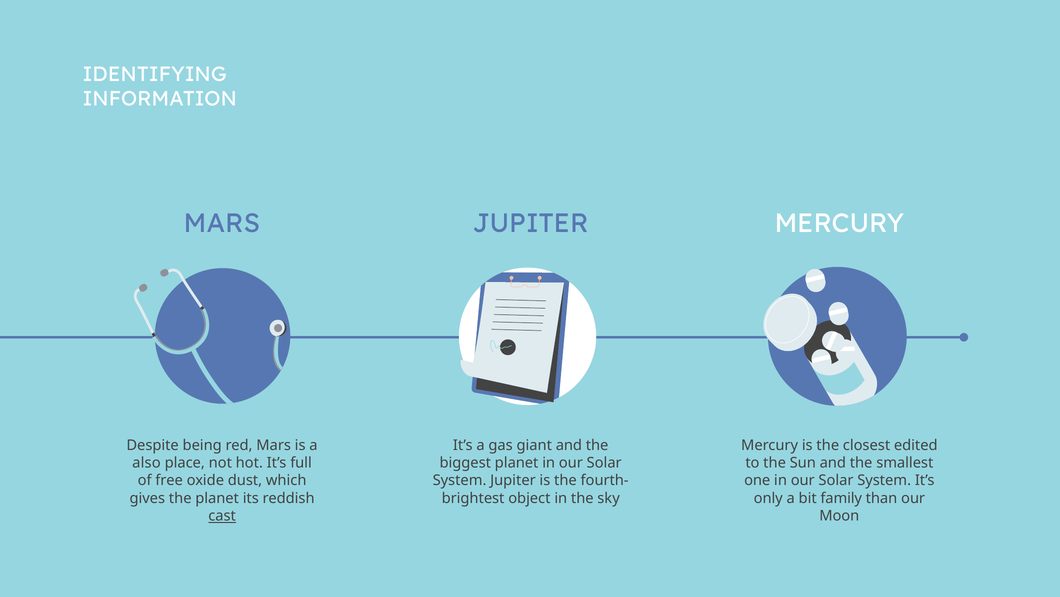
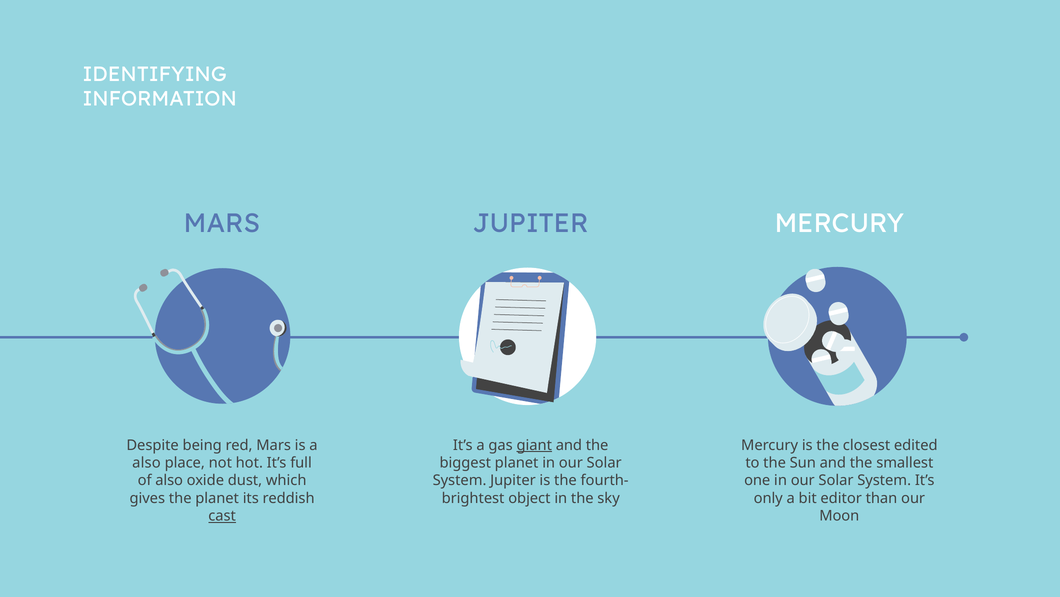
giant underline: none -> present
of free: free -> also
family: family -> editor
